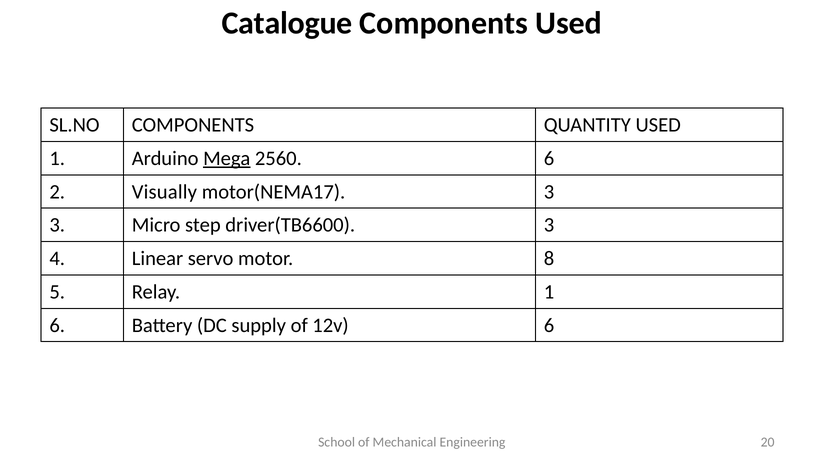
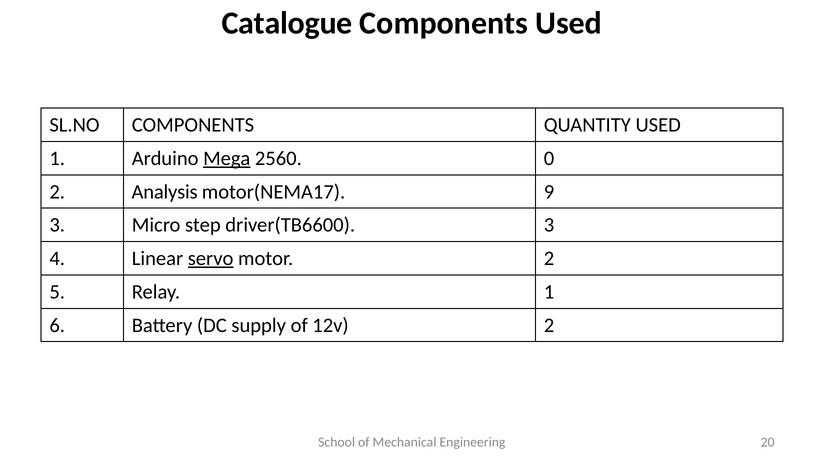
2560 6: 6 -> 0
Visually: Visually -> Analysis
motor(NEMA17 3: 3 -> 9
servo underline: none -> present
motor 8: 8 -> 2
12v 6: 6 -> 2
